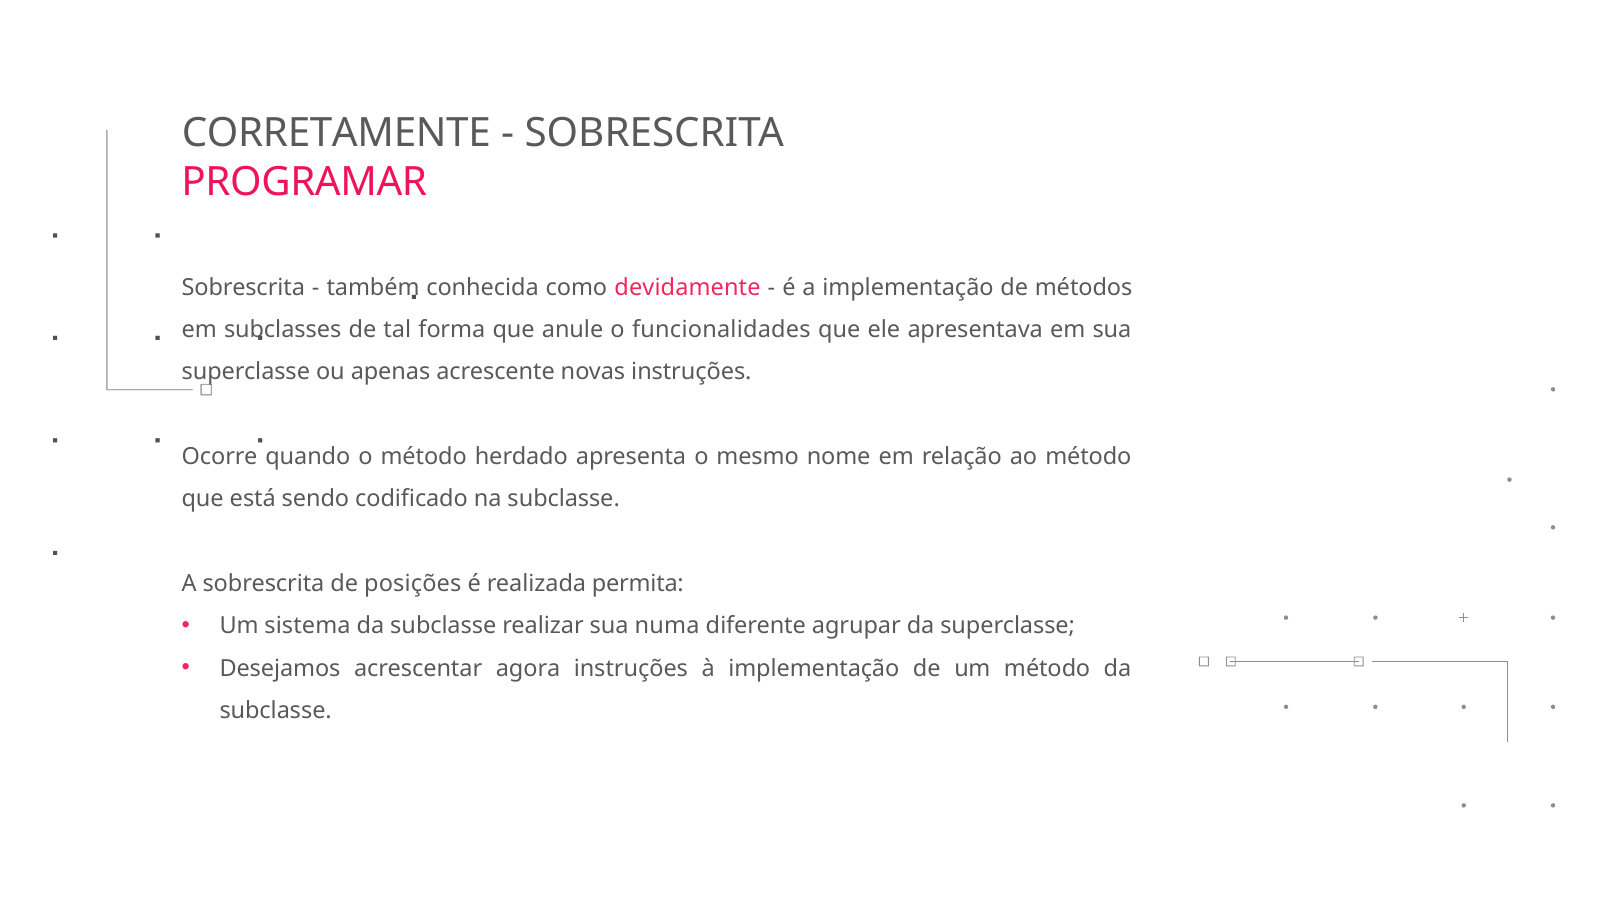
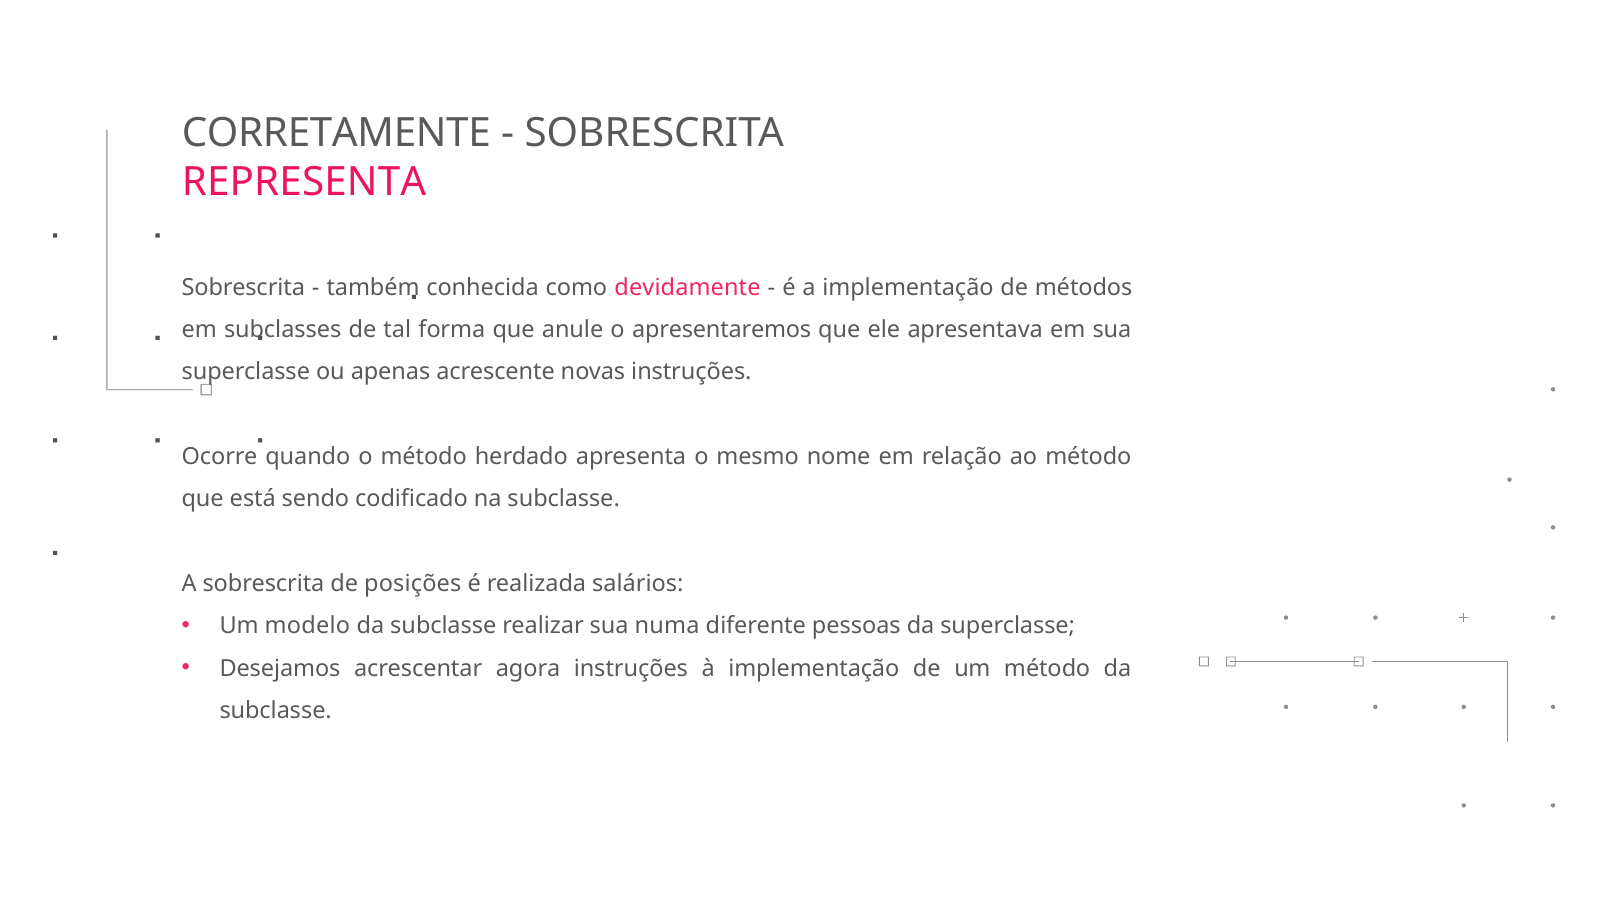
PROGRAMAR: PROGRAMAR -> REPRESENTA
funcionalidades: funcionalidades -> apresentaremos
permita: permita -> salários
sistema: sistema -> modelo
agrupar: agrupar -> pessoas
